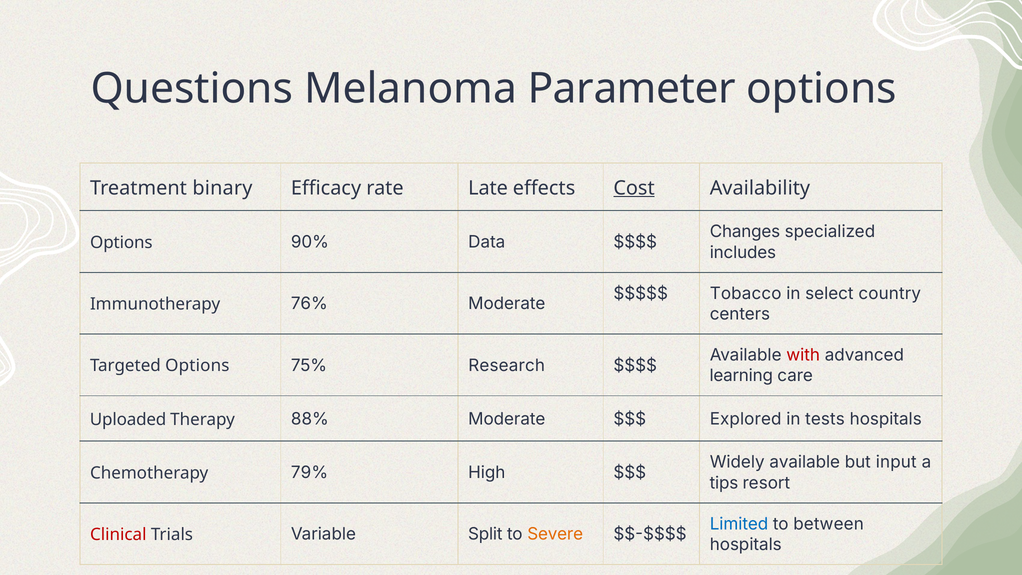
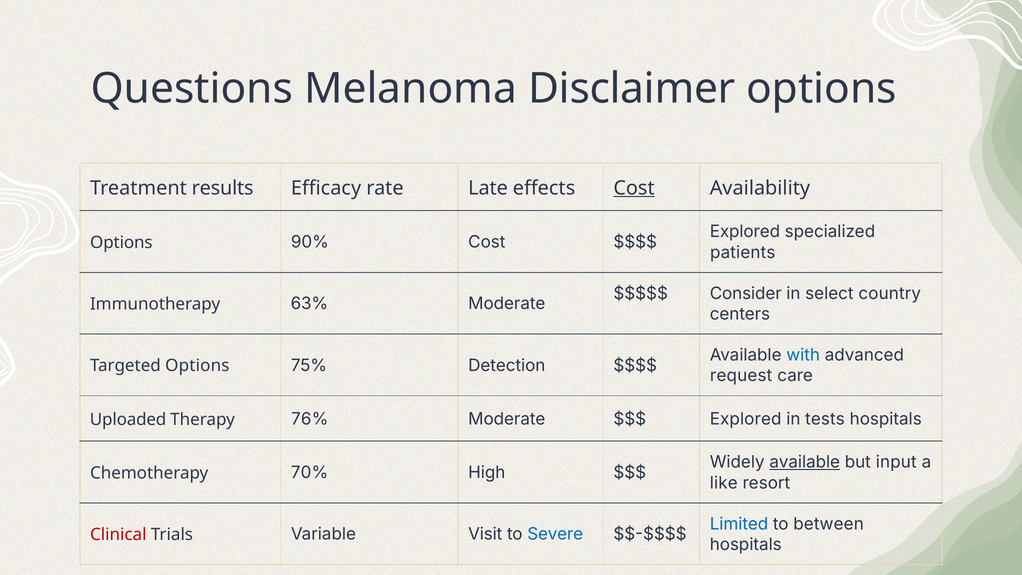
Parameter: Parameter -> Disclaimer
binary: binary -> results
Changes at (745, 232): Changes -> Explored
90% Data: Data -> Cost
includes: includes -> patients
Tobacco: Tobacco -> Consider
76%: 76% -> 63%
with colour: red -> blue
Research: Research -> Detection
learning: learning -> request
88%: 88% -> 76%
available at (805, 462) underline: none -> present
79%: 79% -> 70%
tips: tips -> like
Split: Split -> Visit
Severe colour: orange -> blue
